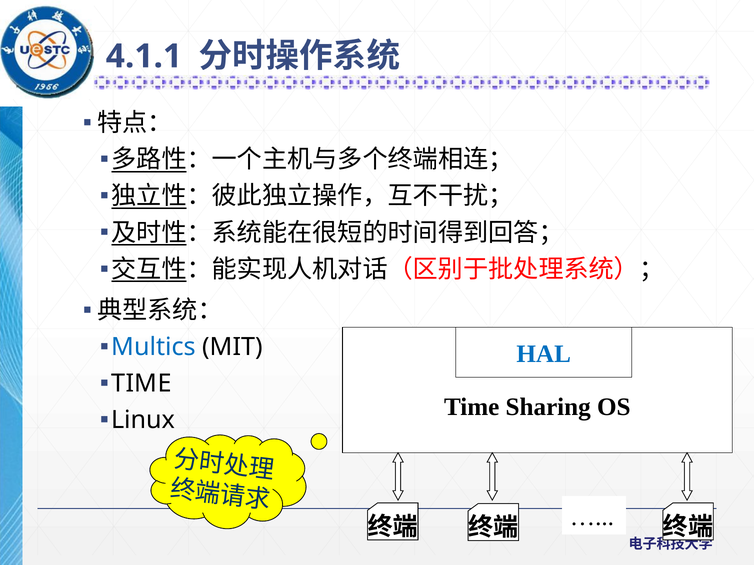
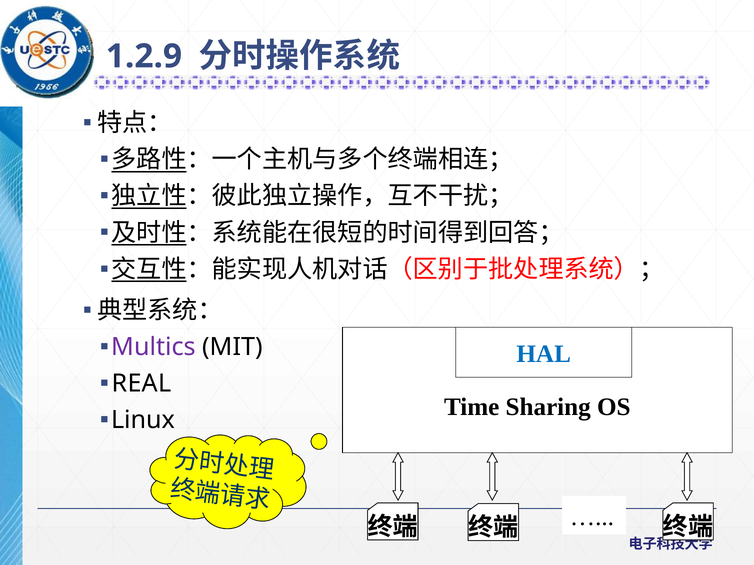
4.1.1: 4.1.1 -> 1.2.9
Multics colour: blue -> purple
TIME at (141, 384): TIME -> REAL
